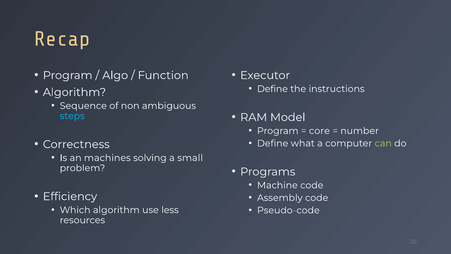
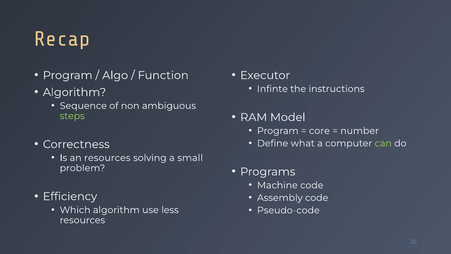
Define at (272, 89): Define -> Infinte
steps colour: light blue -> light green
an machines: machines -> resources
